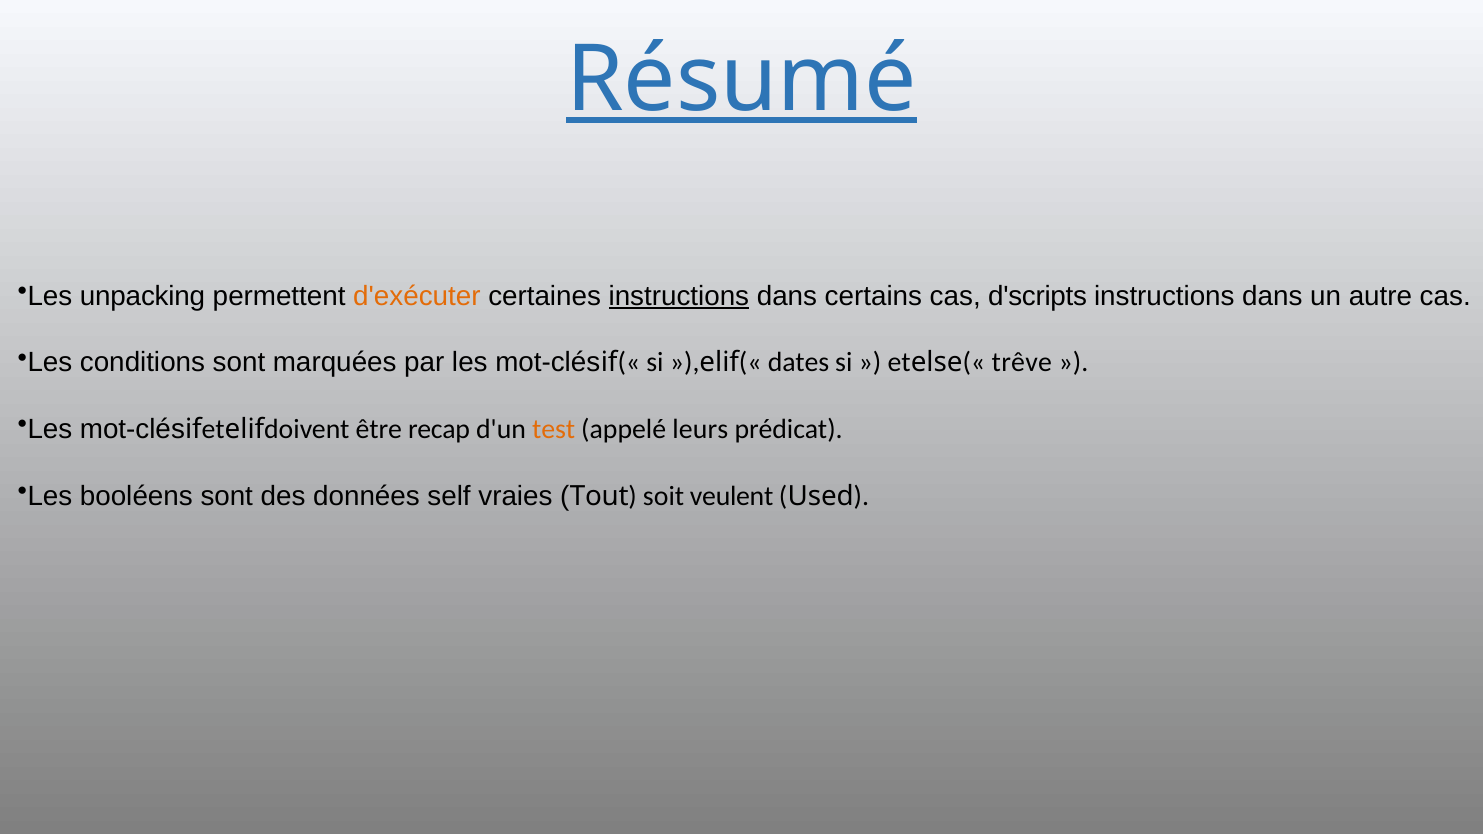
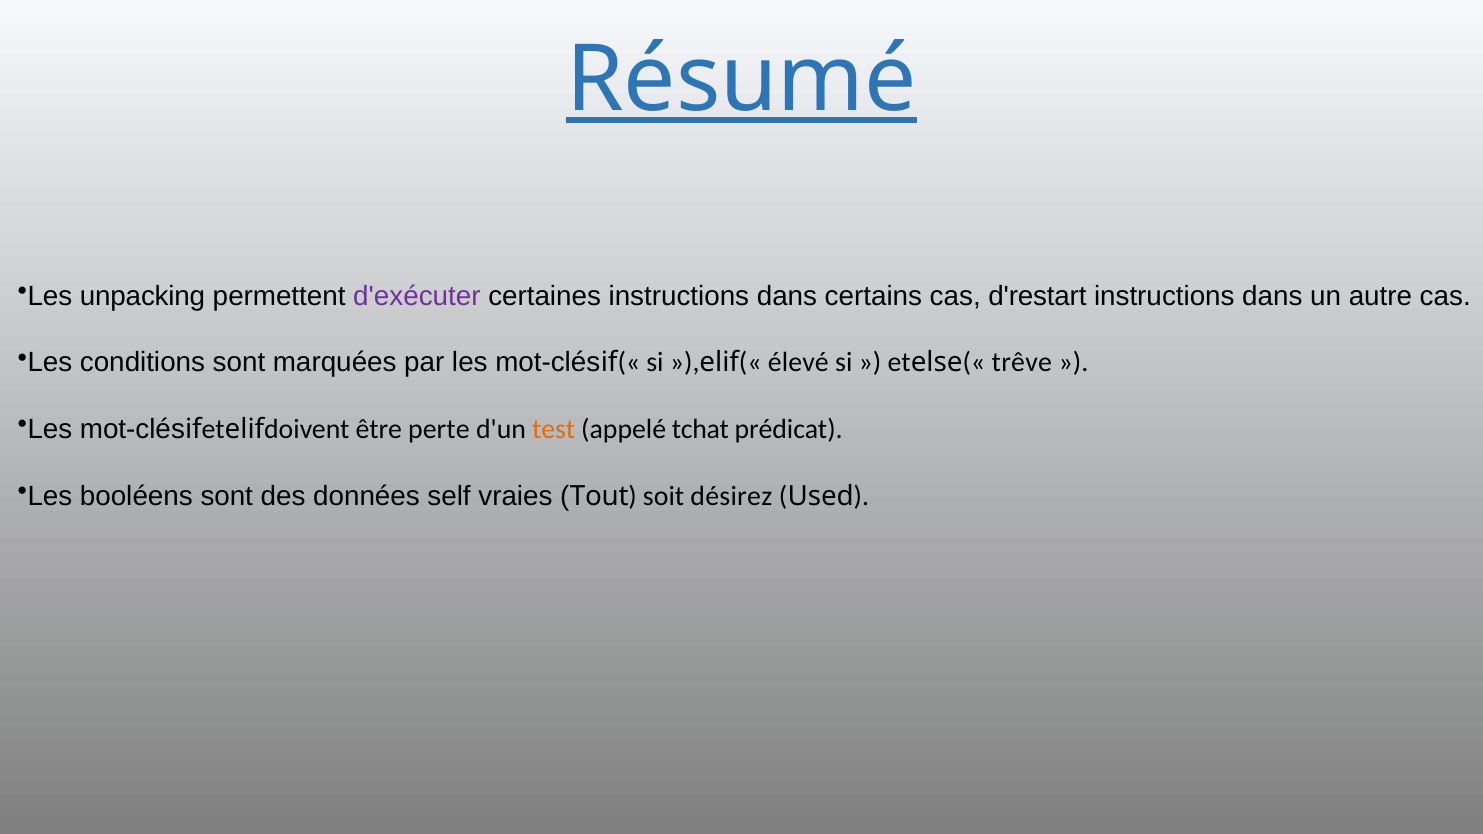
d'exécuter colour: orange -> purple
instructions at (679, 296) underline: present -> none
d'scripts: d'scripts -> d'restart
dates: dates -> élevé
recap: recap -> perte
leurs: leurs -> tchat
veulent: veulent -> désirez
